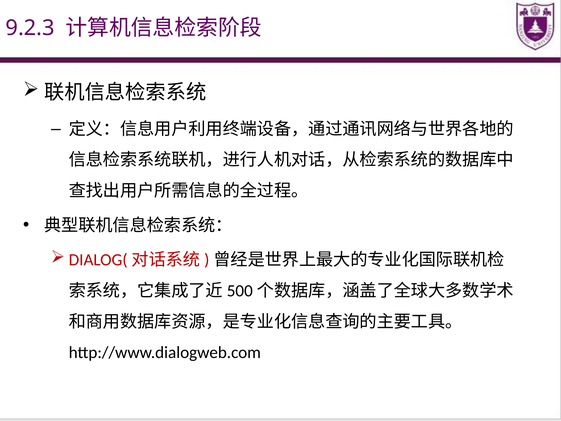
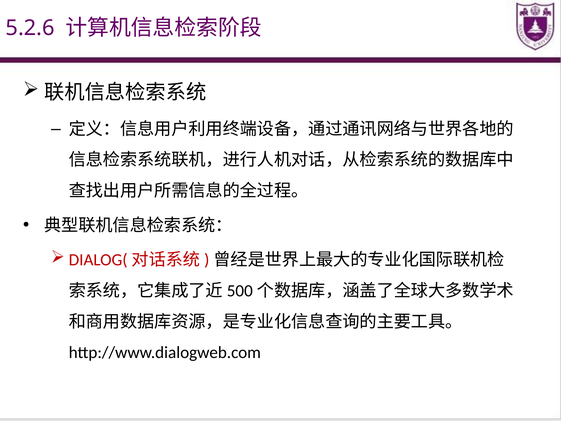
9.2.3: 9.2.3 -> 5.2.6
